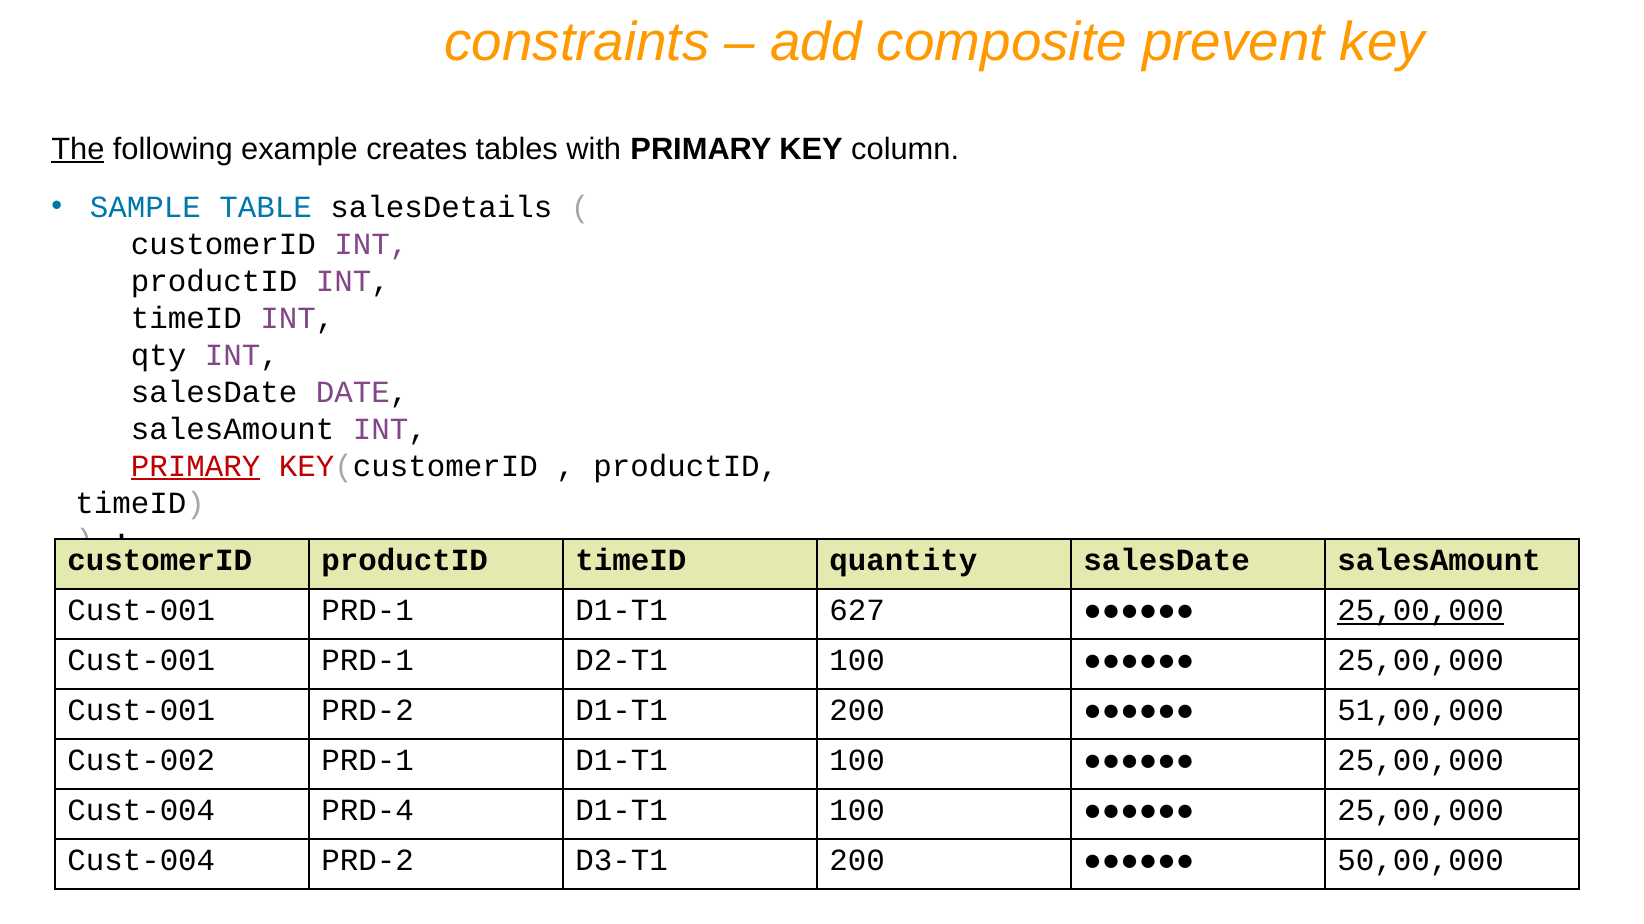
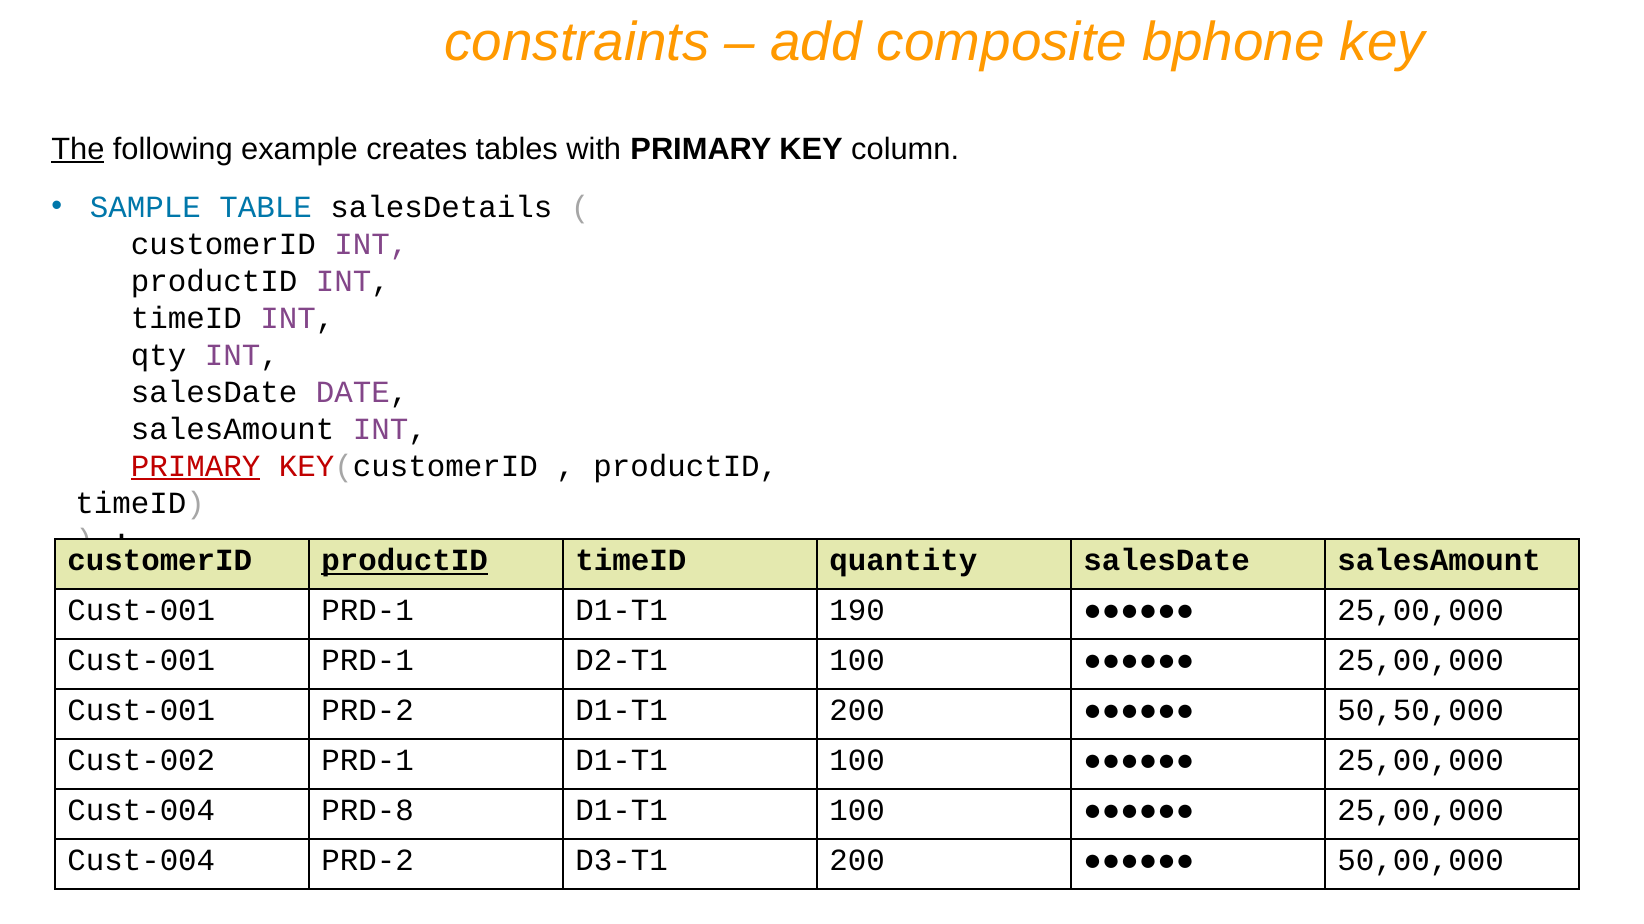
prevent: prevent -> bphone
productID at (405, 561) underline: none -> present
627: 627 -> 190
25,00,000 at (1421, 611) underline: present -> none
51,00,000: 51,00,000 -> 50,50,000
PRD-4: PRD-4 -> PRD-8
